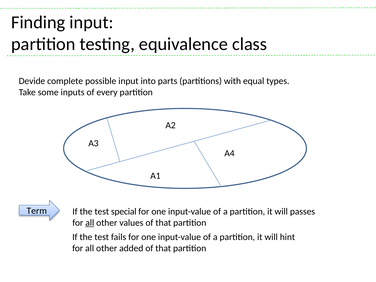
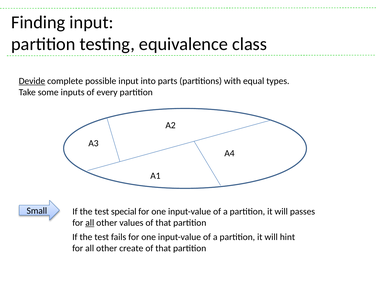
Devide underline: none -> present
Term: Term -> Small
added: added -> create
